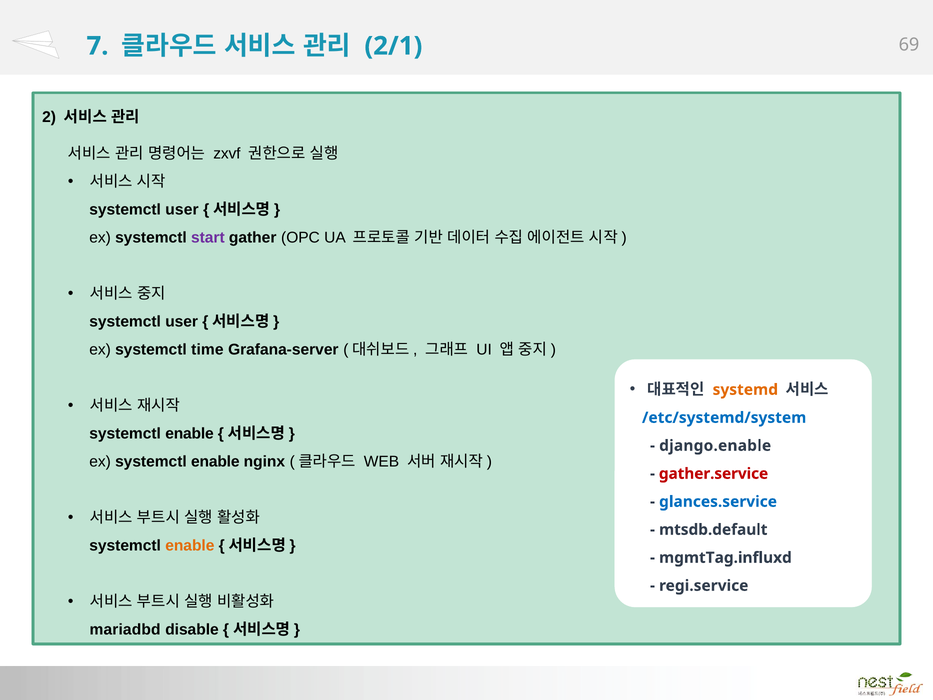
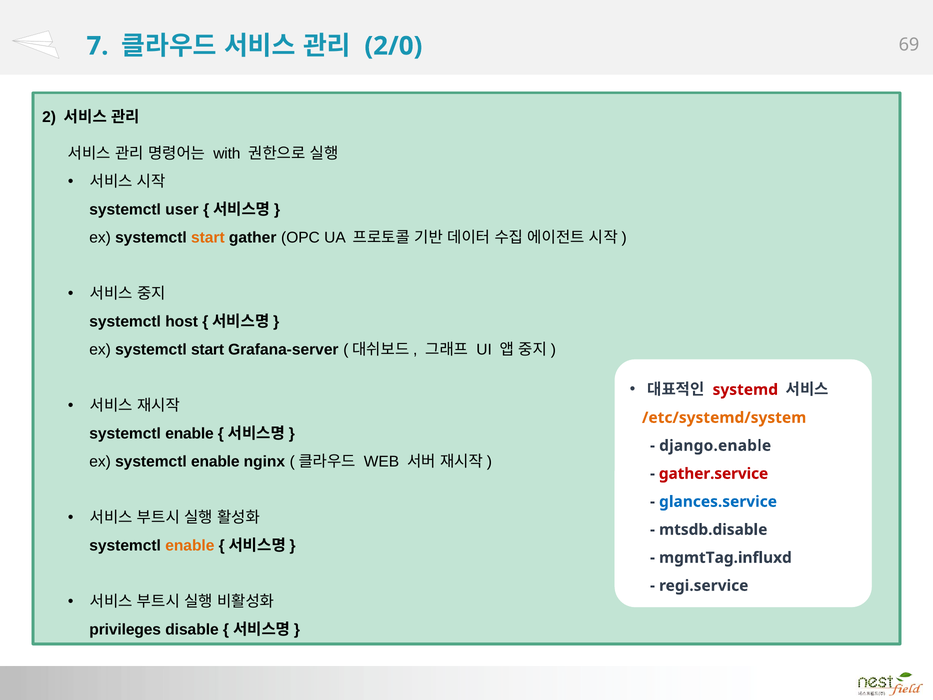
2/1: 2/1 -> 2/0
zxvf: zxvf -> with
start at (208, 238) colour: purple -> orange
user at (182, 322): user -> host
time at (207, 350): time -> start
systemd colour: orange -> red
/etc/systemd/system colour: blue -> orange
mtsdb.default: mtsdb.default -> mtsdb.disable
mariadbd: mariadbd -> privileges
